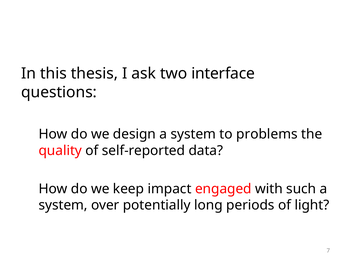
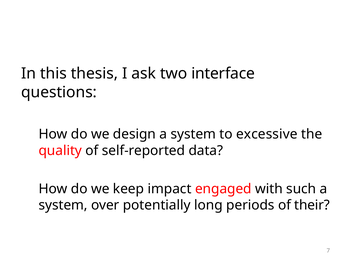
problems: problems -> excessive
light: light -> their
